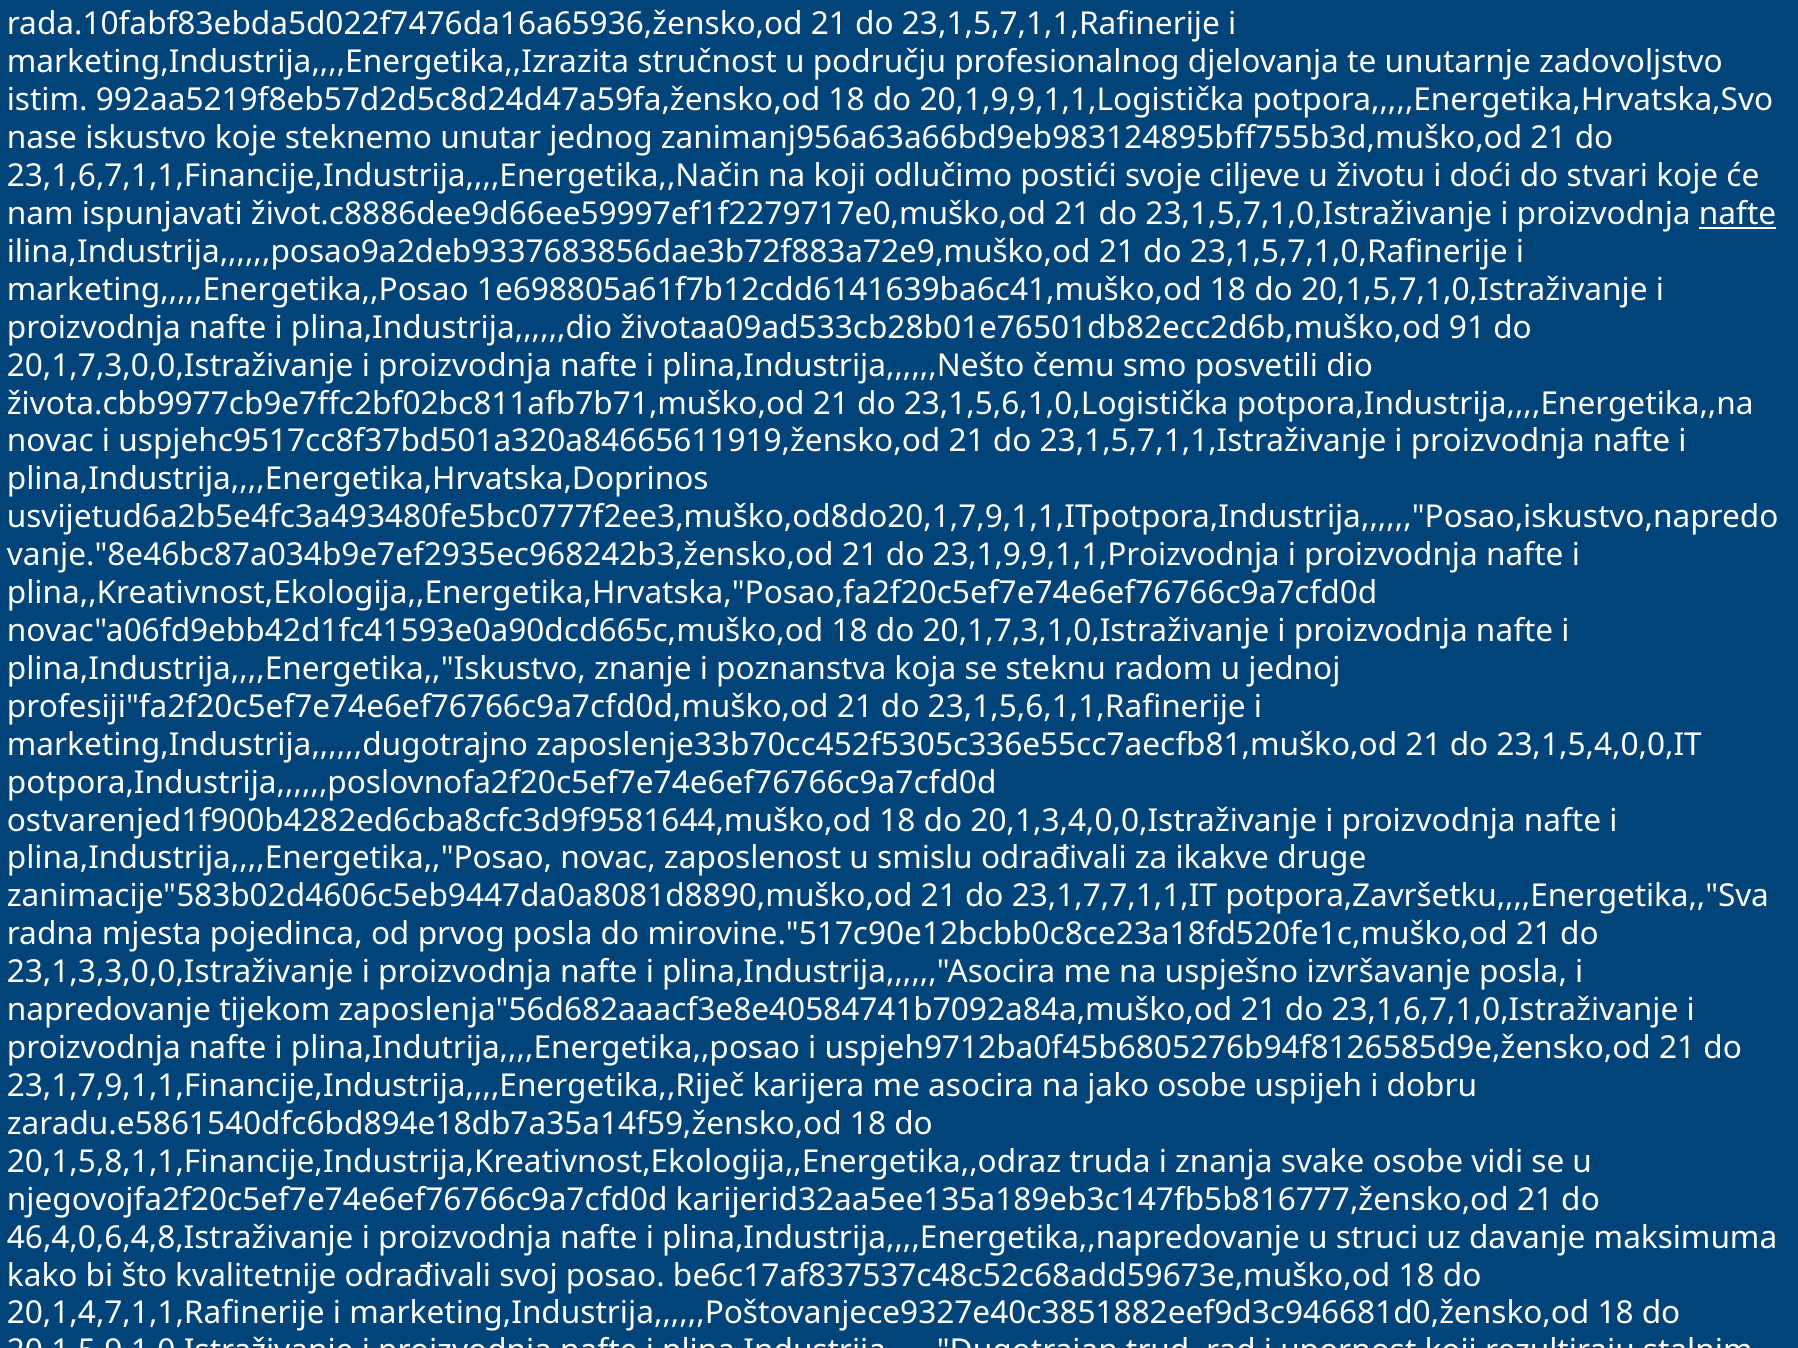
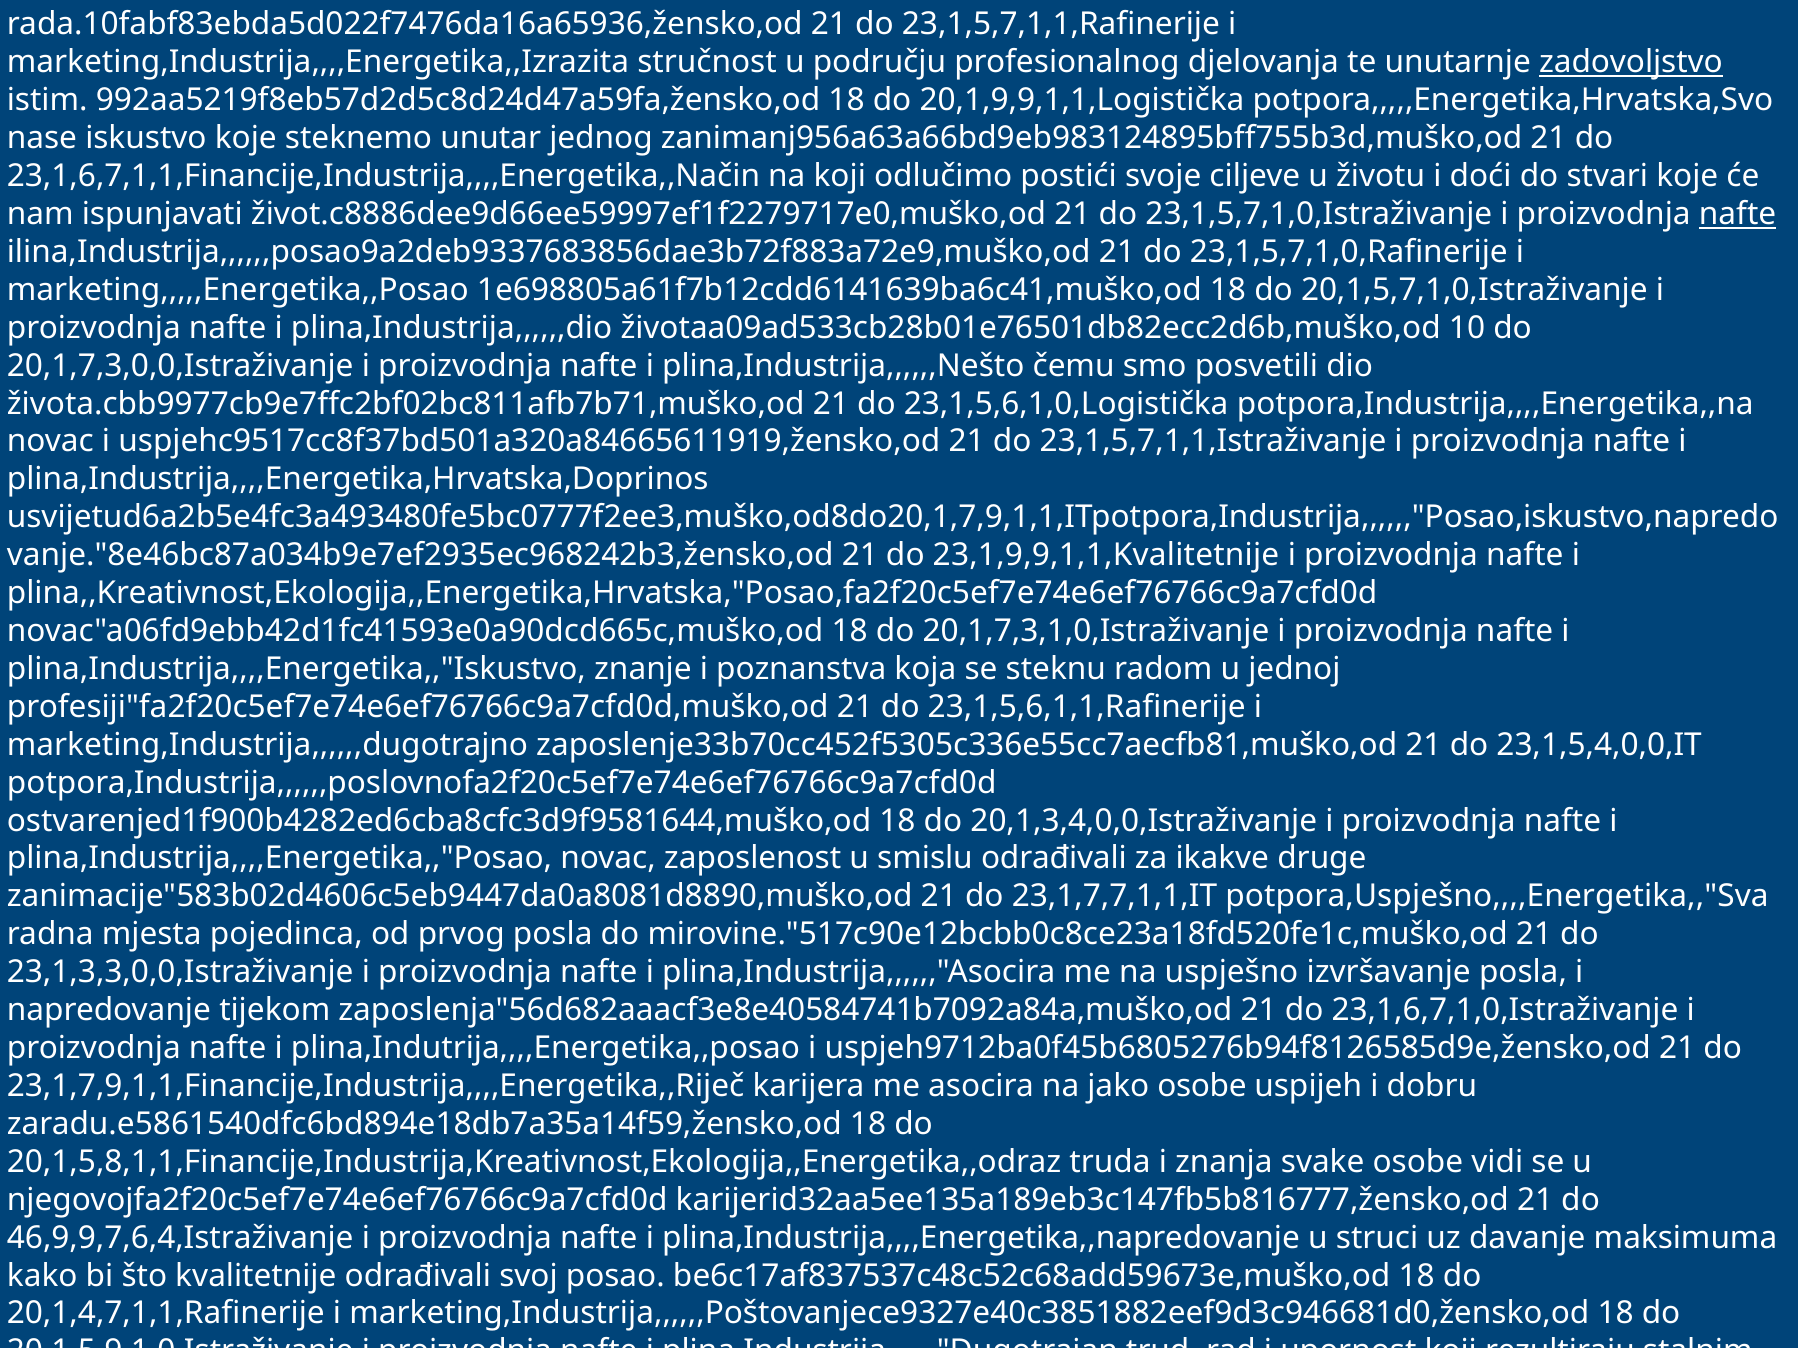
zadovoljstvo underline: none -> present
91: 91 -> 10
23,1,9,9,1,1,Proizvodnja: 23,1,9,9,1,1,Proizvodnja -> 23,1,9,9,1,1,Kvalitetnije
potpora,Završetku,,,,Energetika,,"Sva: potpora,Završetku,,,,Energetika,,"Sva -> potpora,Uspješno,,,,Energetika,,"Sva
46,4,0,6,4,8,Istraživanje: 46,4,0,6,4,8,Istraživanje -> 46,9,9,7,6,4,Istraživanje
